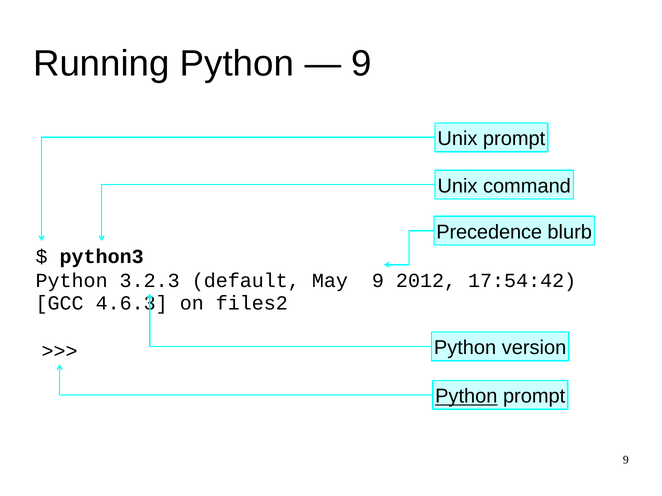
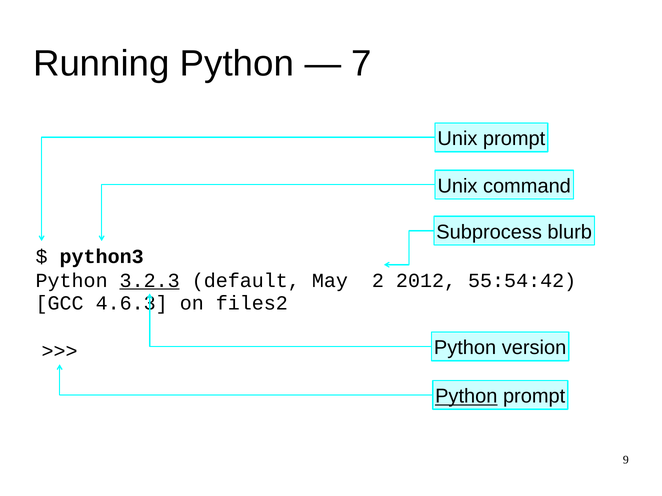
9 at (362, 64): 9 -> 7
Precedence: Precedence -> Subprocess
3.2.3 underline: none -> present
May 9: 9 -> 2
17:54:42: 17:54:42 -> 55:54:42
